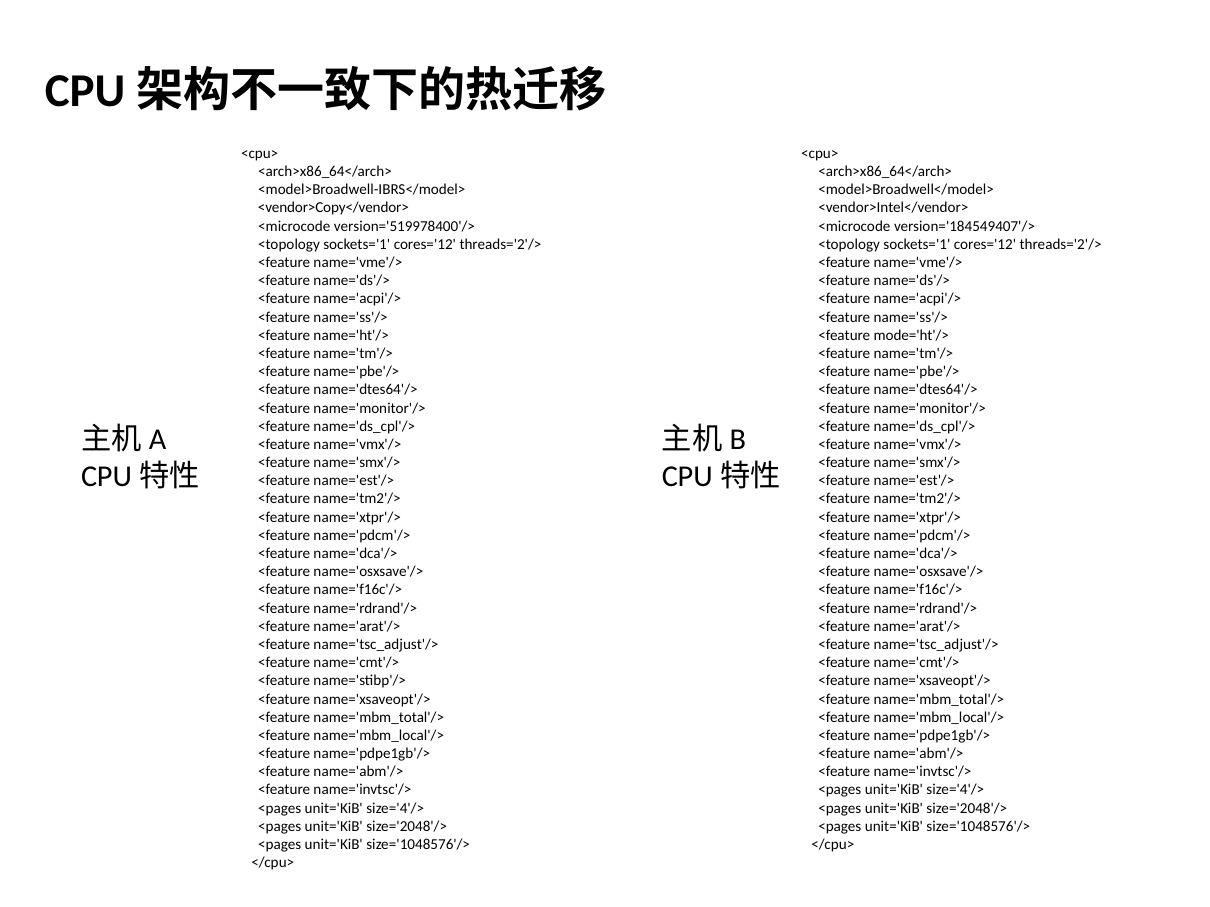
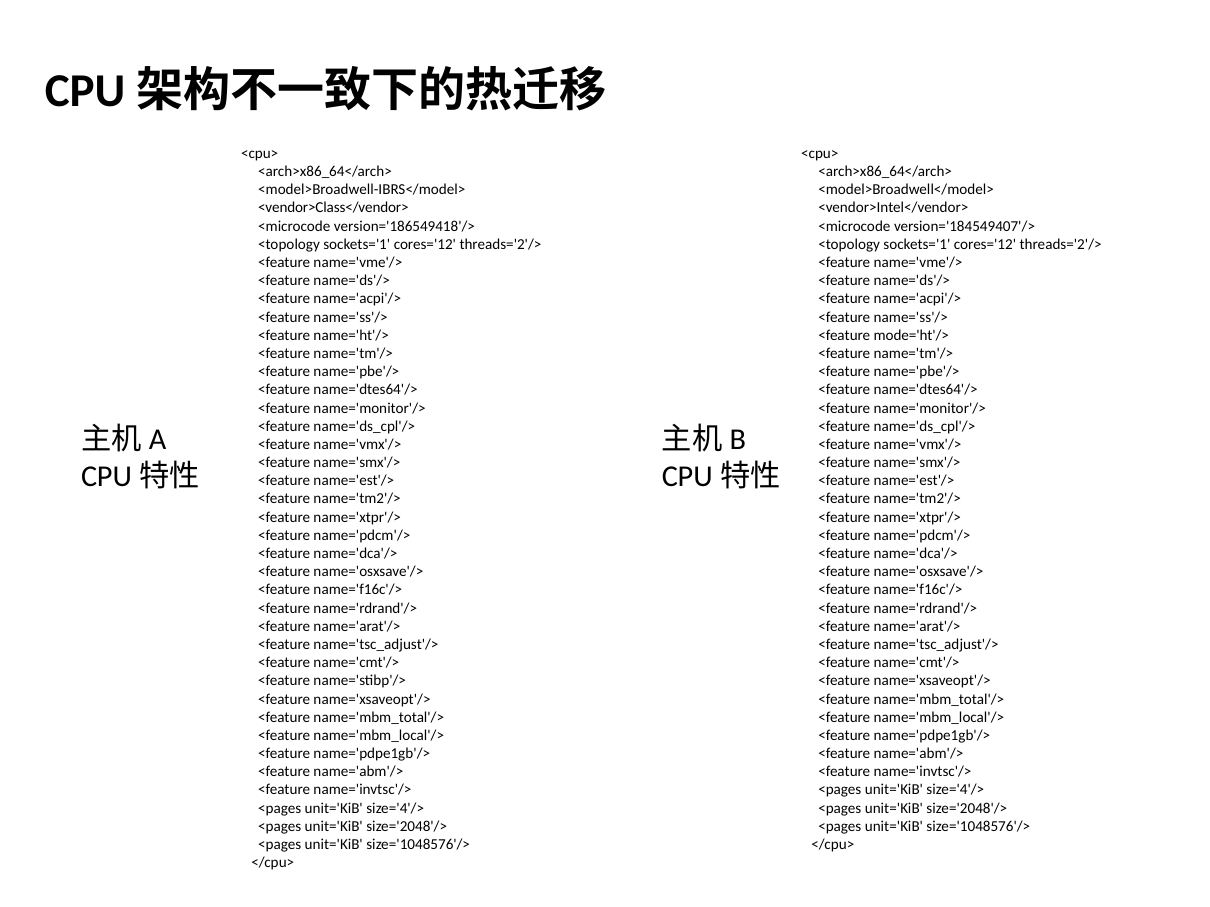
<vendor>Copy</vendor>: <vendor>Copy</vendor> -> <vendor>Class</vendor>
version='519978400'/>: version='519978400'/> -> version='186549418'/>
